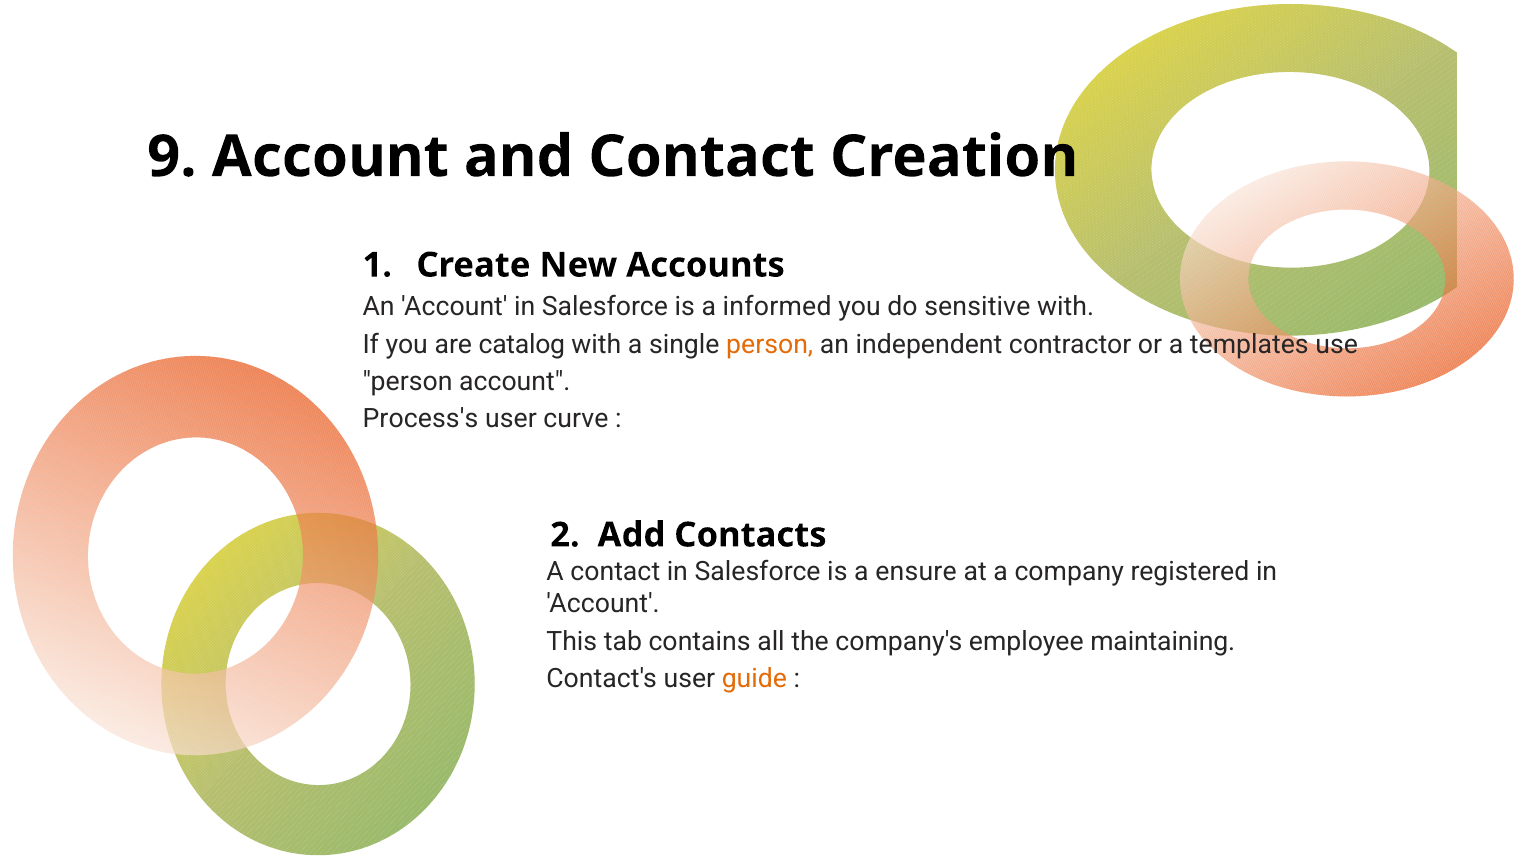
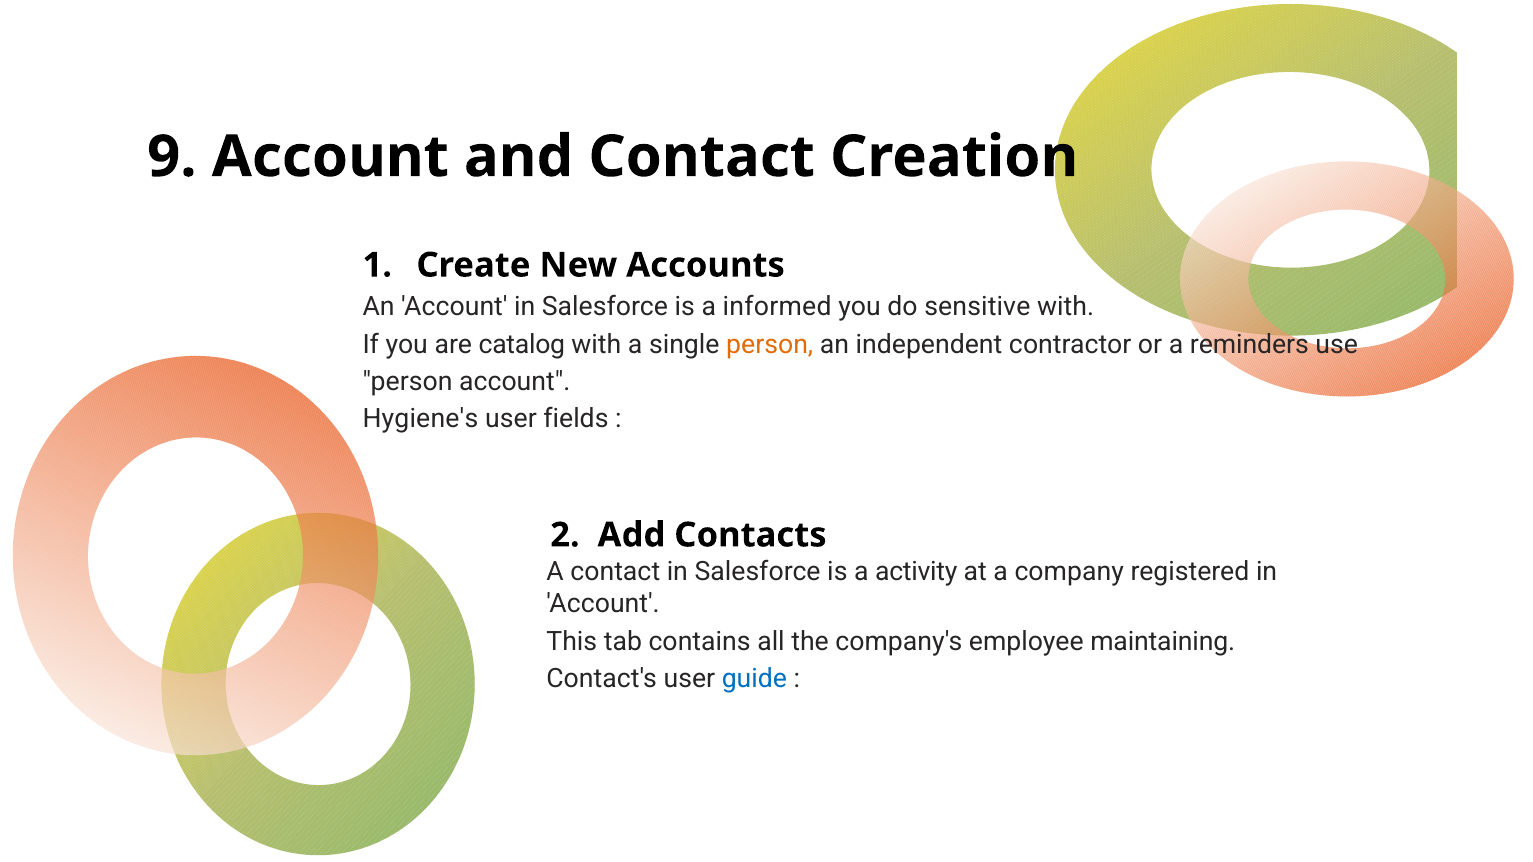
templates: templates -> reminders
Process's: Process's -> Hygiene's
curve: curve -> fields
ensure: ensure -> activity
guide colour: orange -> blue
